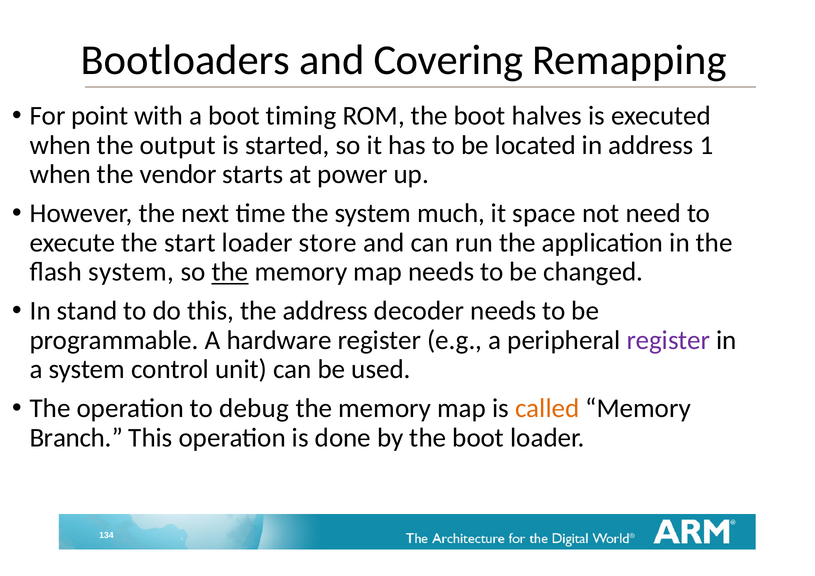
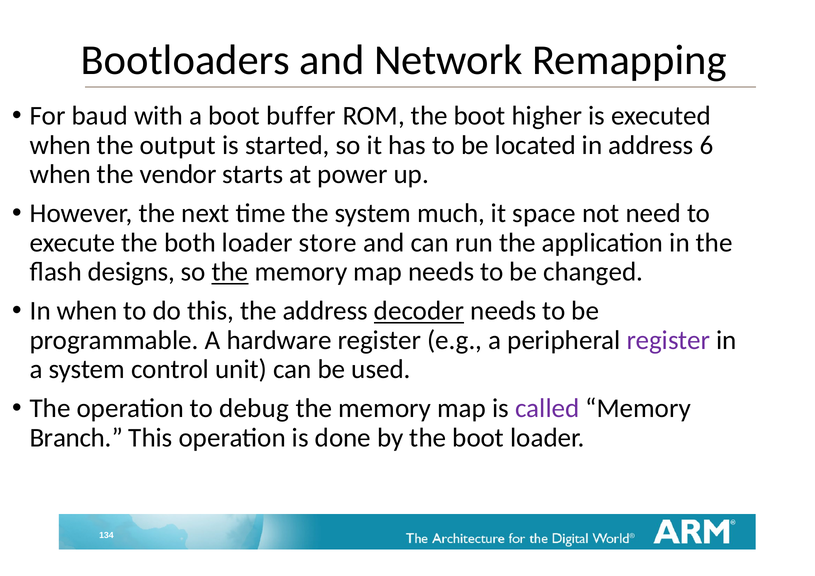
Covering: Covering -> Network
point: point -> baud
timing: timing -> buffer
halves: halves -> higher
1: 1 -> 6
start: start -> both
flash system: system -> designs
In stand: stand -> when
decoder underline: none -> present
called colour: orange -> purple
